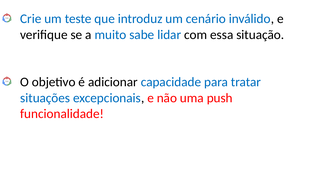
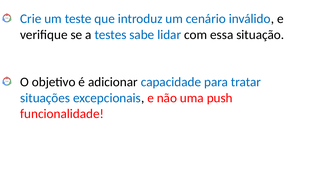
muito: muito -> testes
